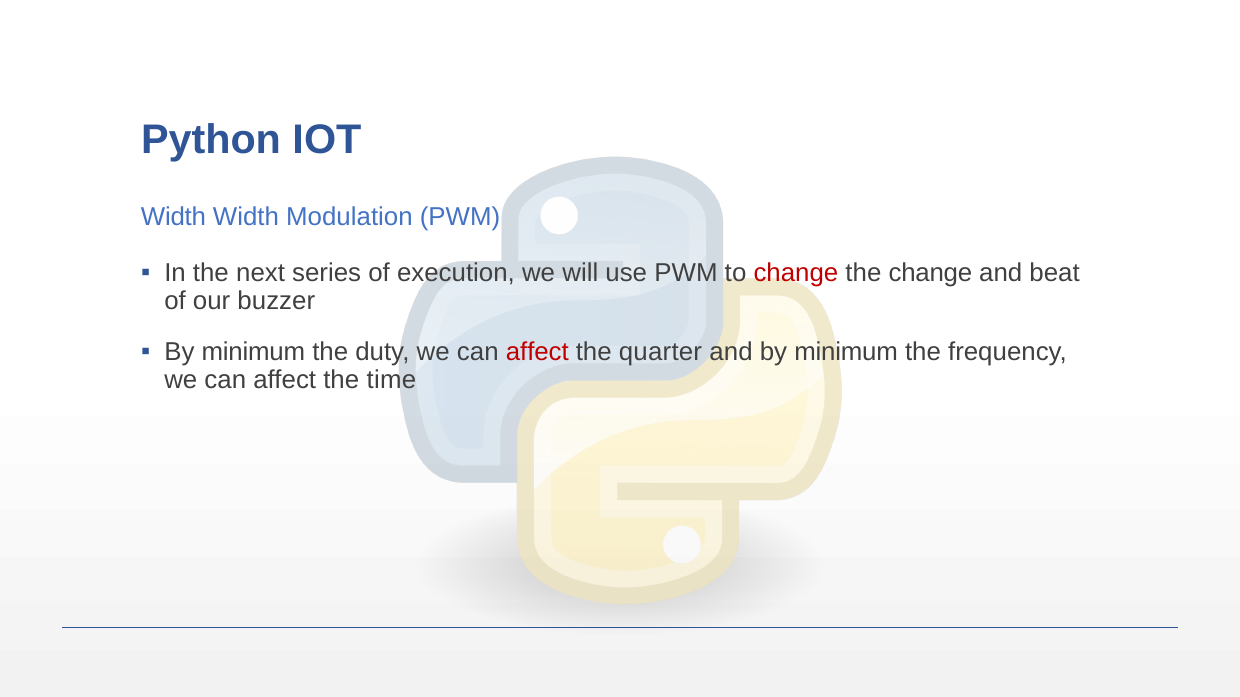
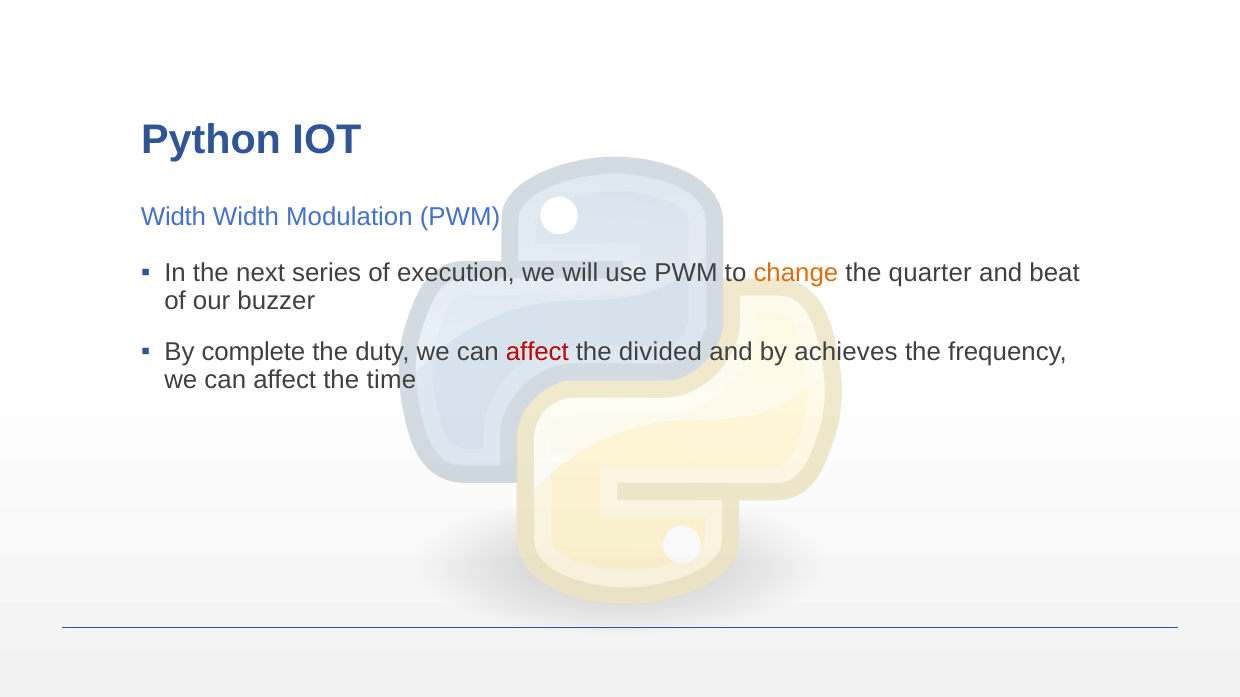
change at (796, 273) colour: red -> orange
the change: change -> quarter
minimum at (253, 352): minimum -> complete
quarter: quarter -> divided
and by minimum: minimum -> achieves
